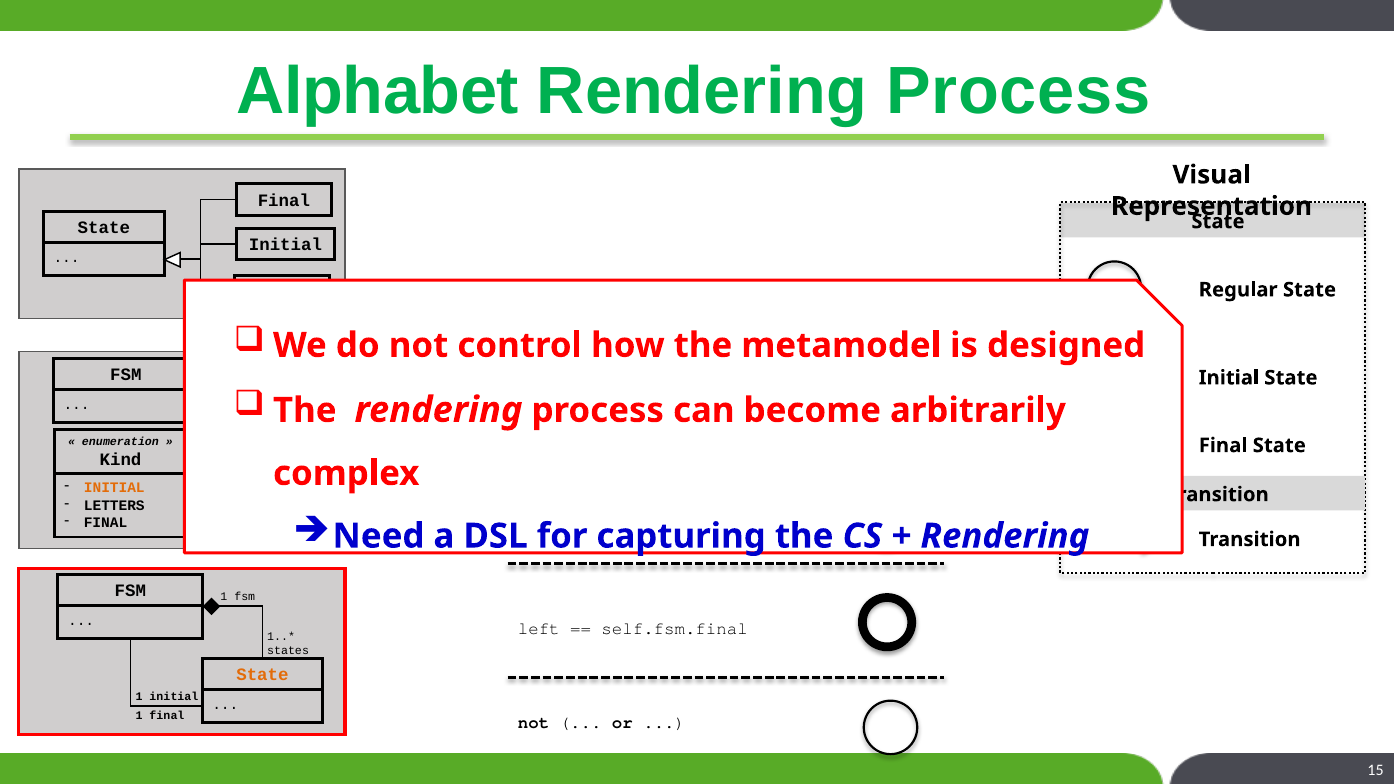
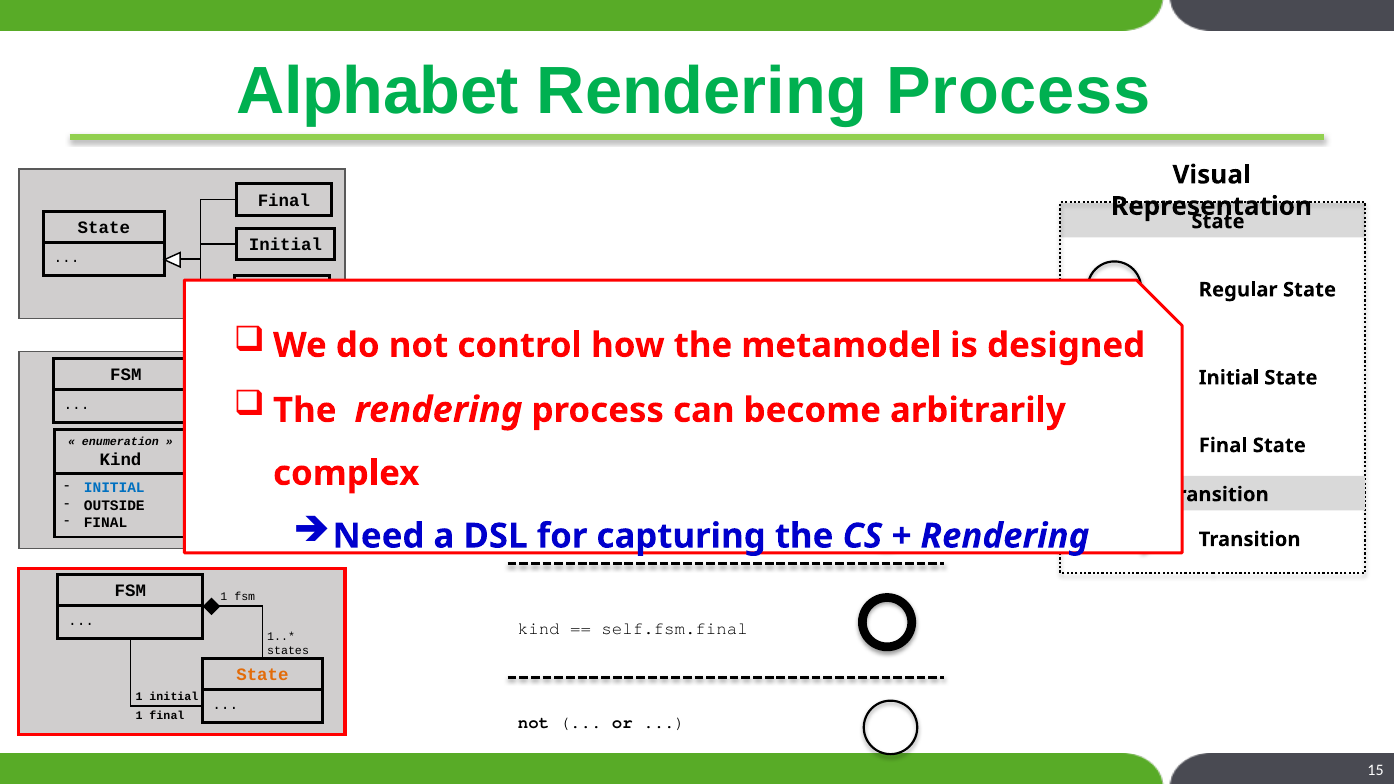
INITIAL at (114, 488) colour: orange -> blue
LETTERS: LETTERS -> OUTSIDE
left at (539, 629): left -> kind
